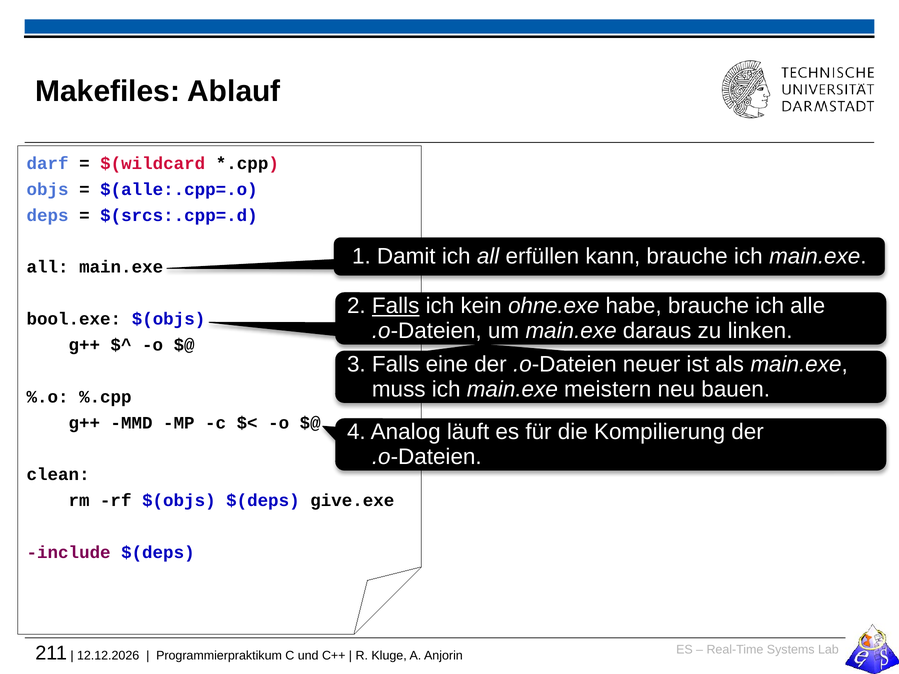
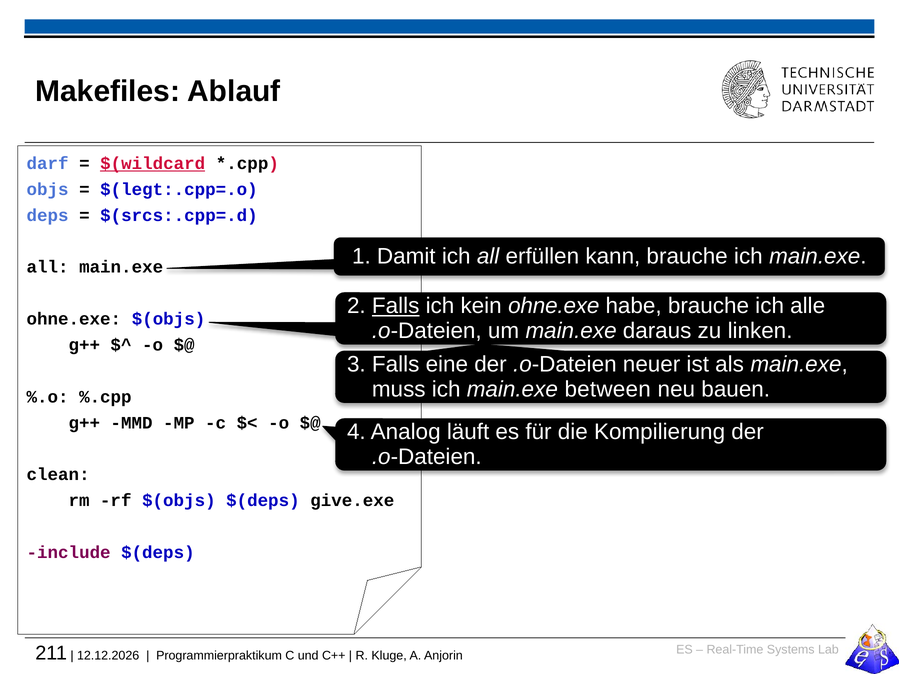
$(wildcard underline: none -> present
$(alle:.cpp=.o: $(alle:.cpp=.o -> $(legt:.cpp=.o
bool.exe at (74, 319): bool.exe -> ohne.exe
meistern: meistern -> between
